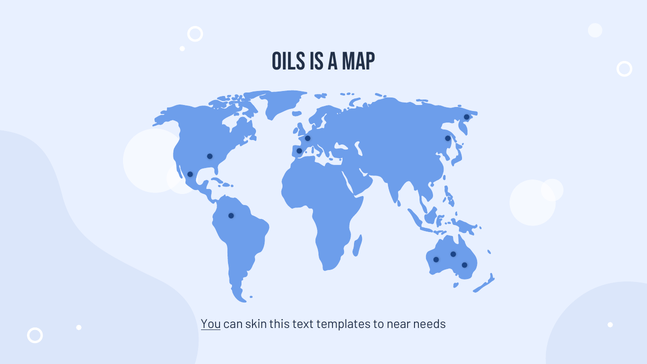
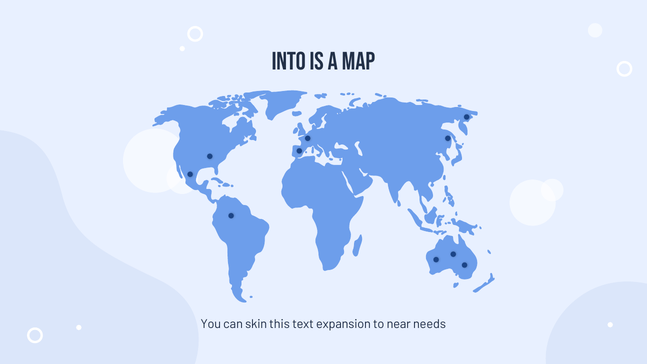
oils: oils -> into
You underline: present -> none
templates: templates -> expansion
